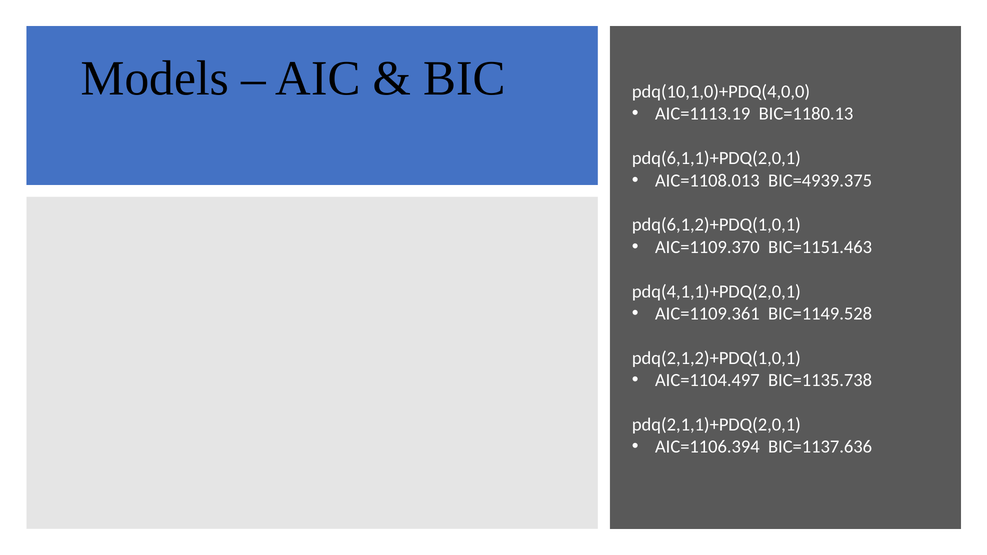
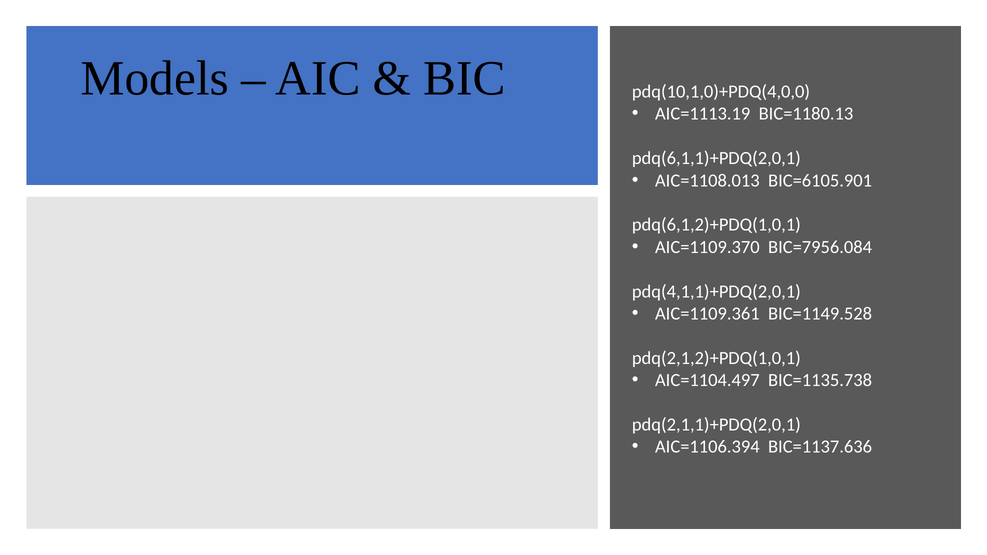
BIC=4939.375: BIC=4939.375 -> BIC=6105.901
BIC=1151.463: BIC=1151.463 -> BIC=7956.084
